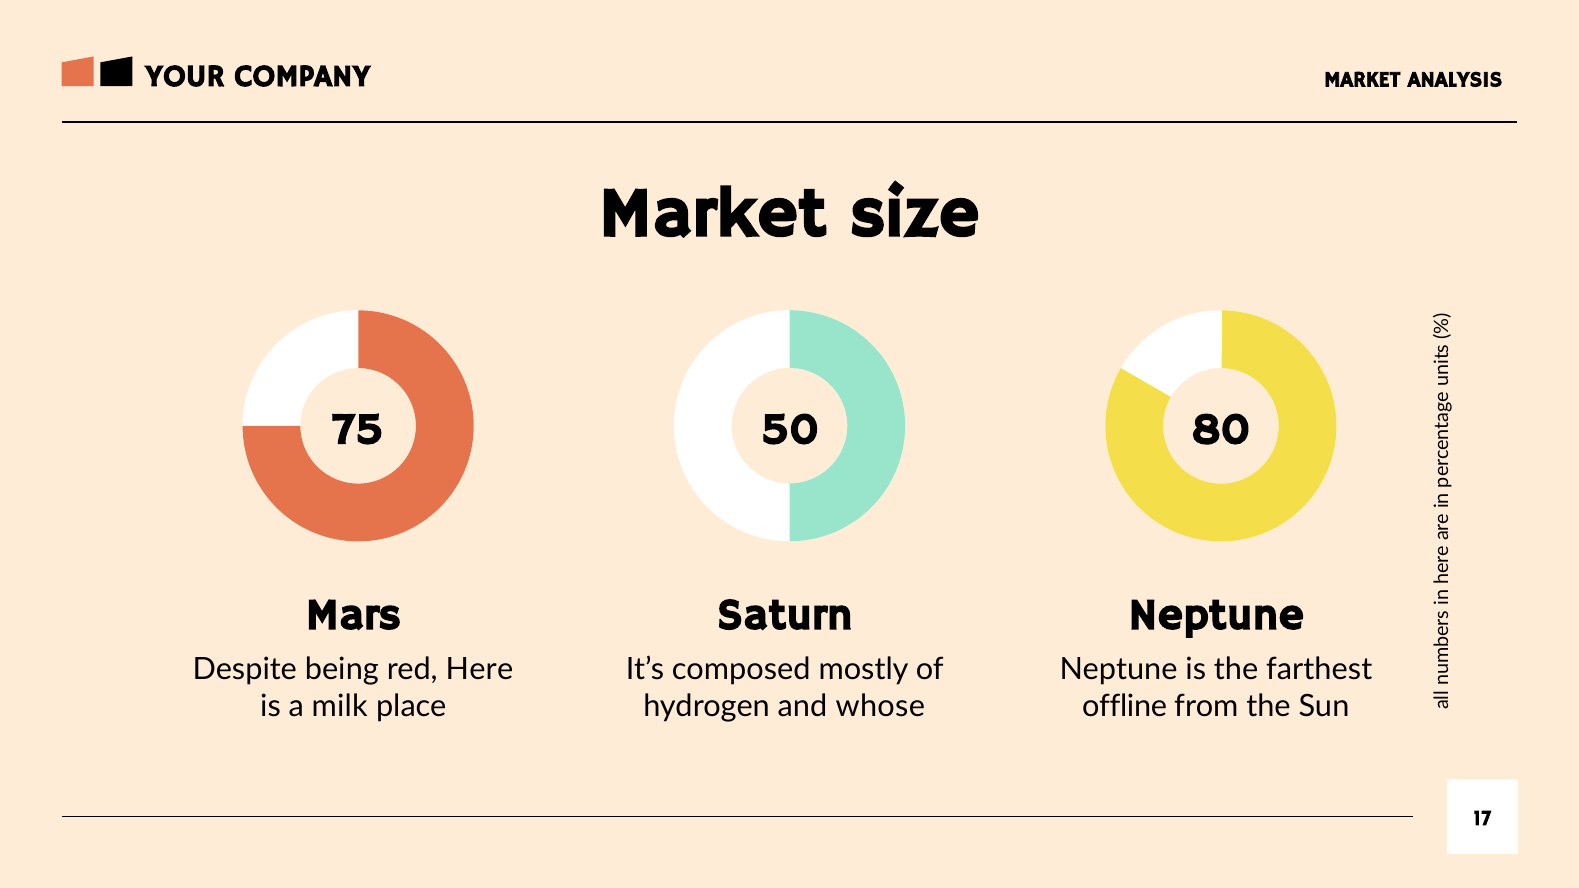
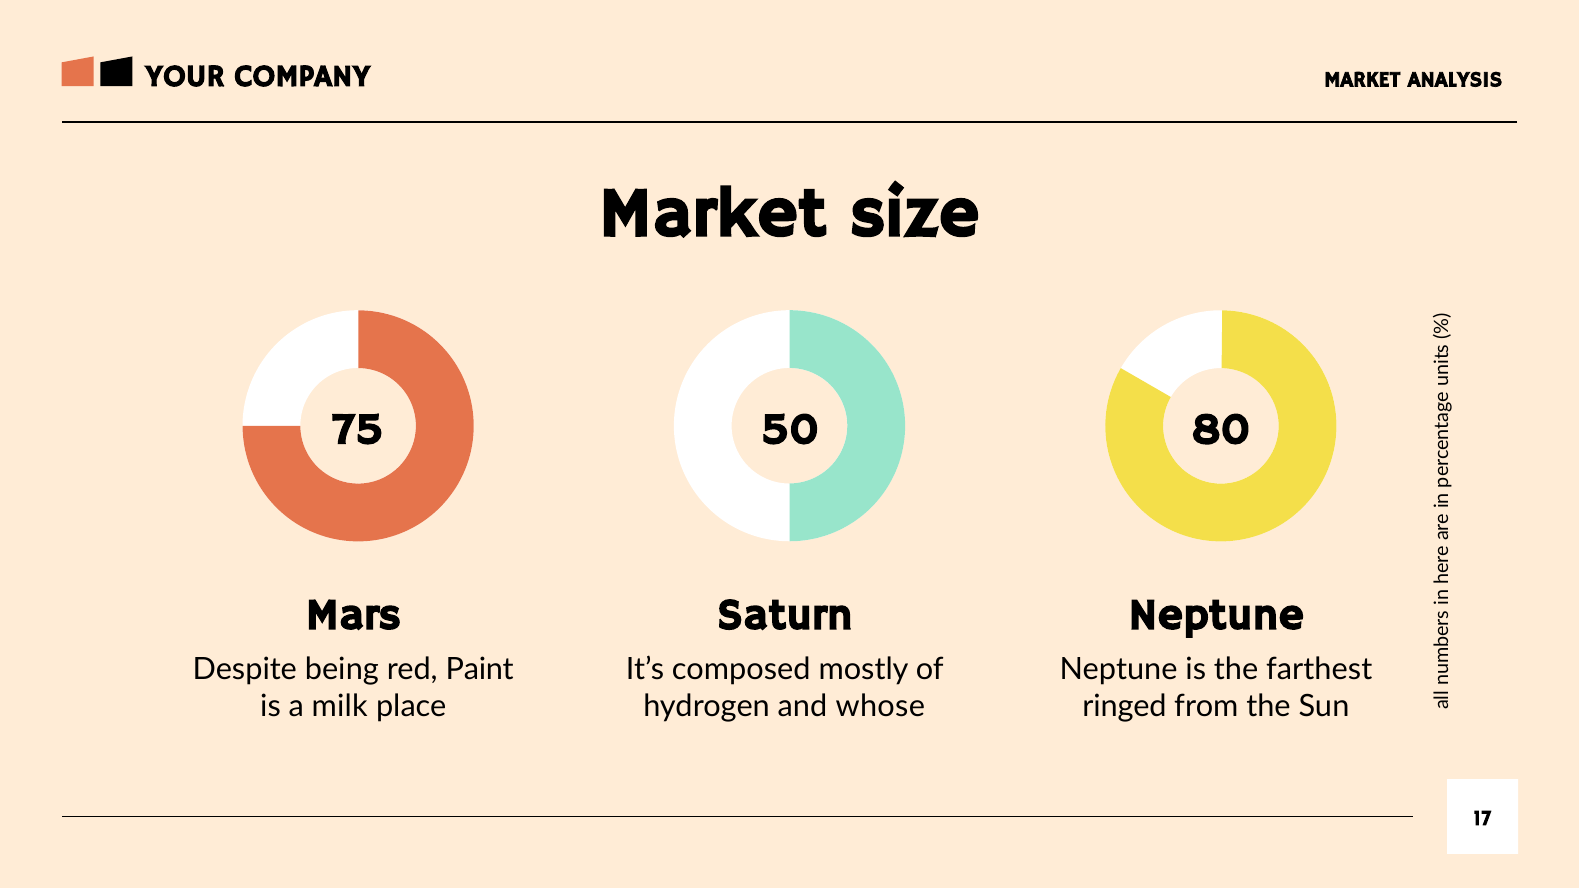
Here: Here -> Paint
offline: offline -> ringed
